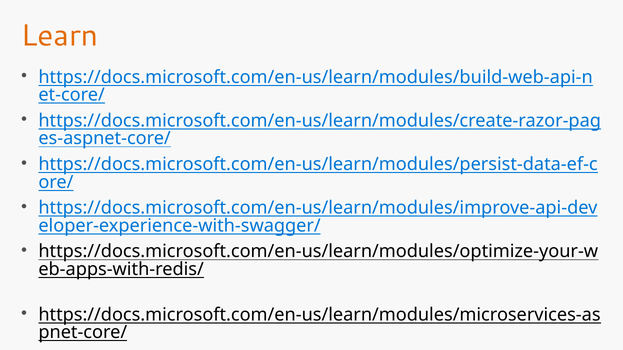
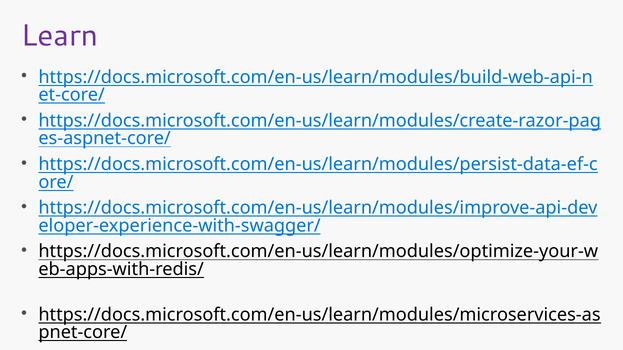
Learn colour: orange -> purple
